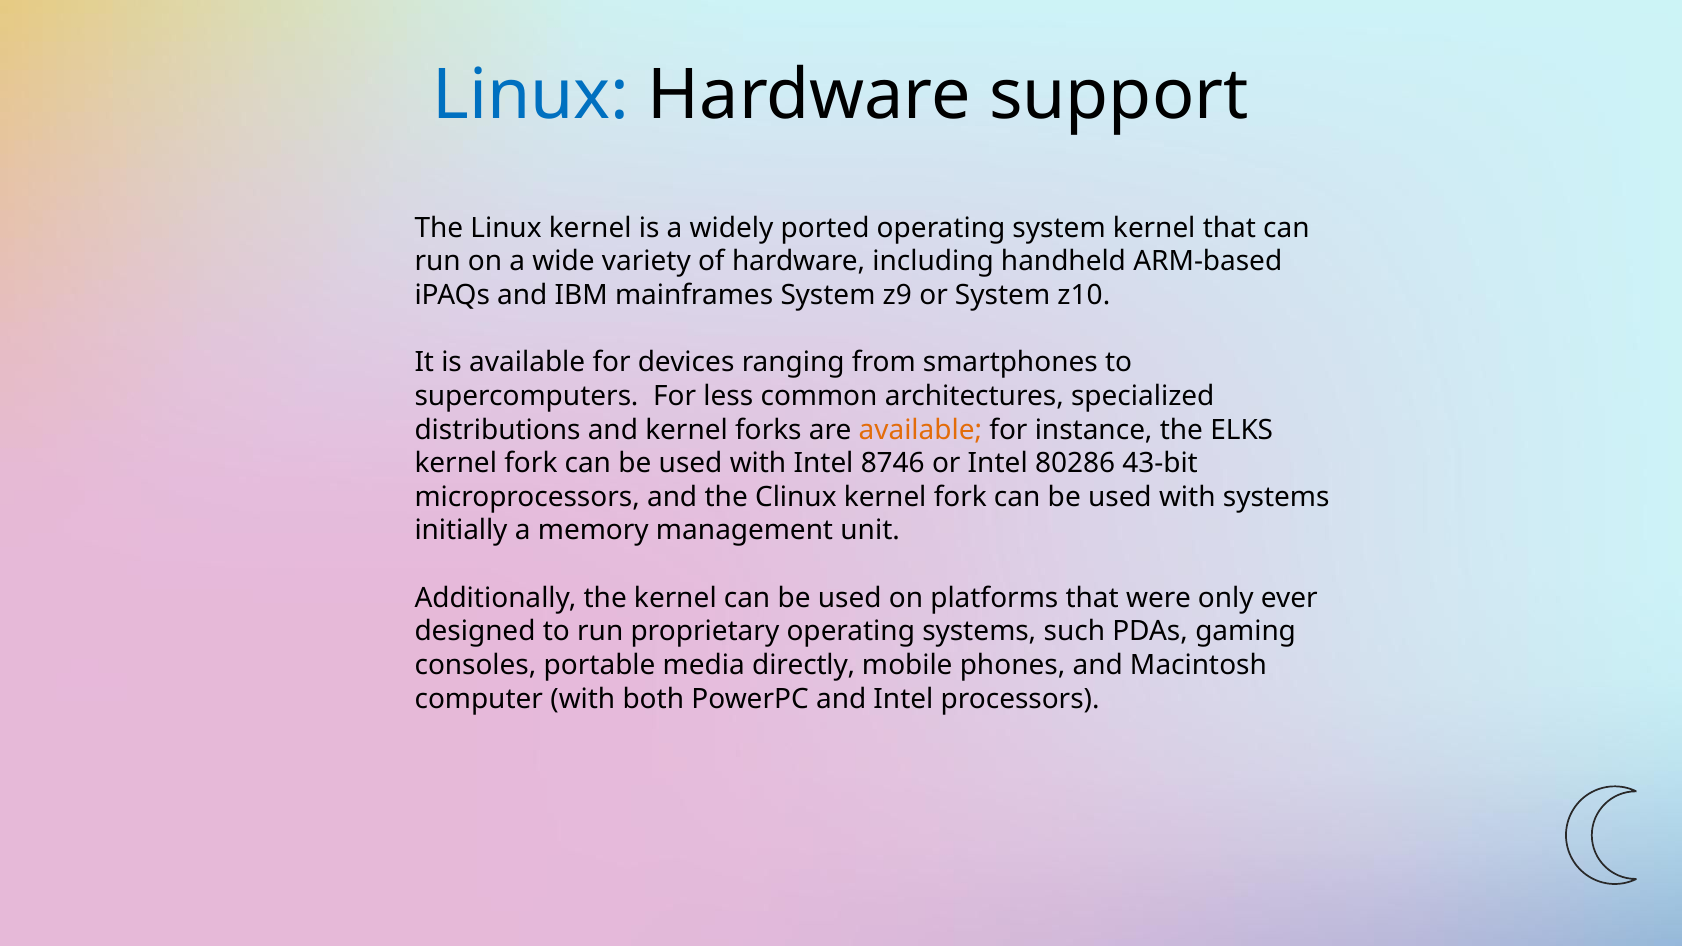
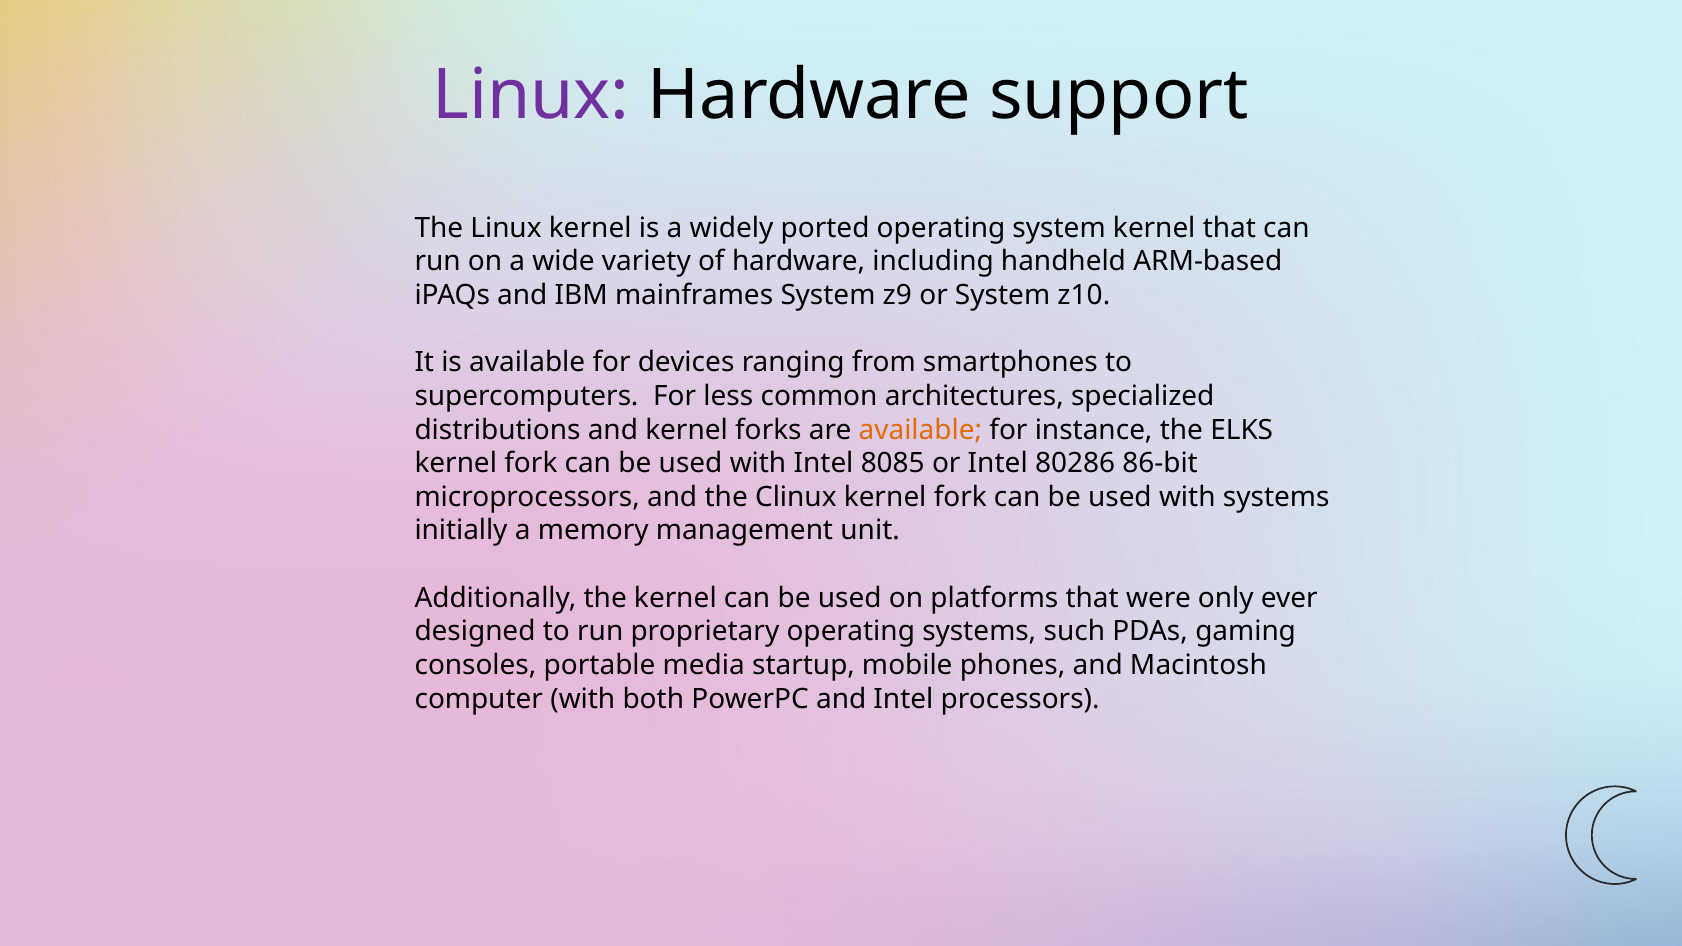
Linux at (531, 95) colour: blue -> purple
8746: 8746 -> 8085
43-bit: 43-bit -> 86-bit
directly: directly -> startup
